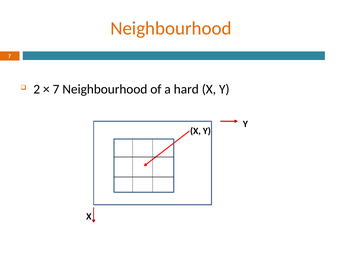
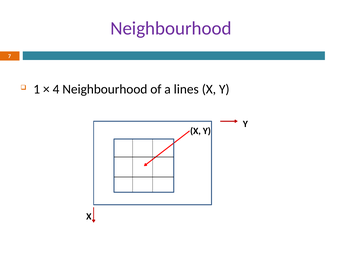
Neighbourhood at (171, 28) colour: orange -> purple
2: 2 -> 1
7 at (56, 89): 7 -> 4
hard: hard -> lines
